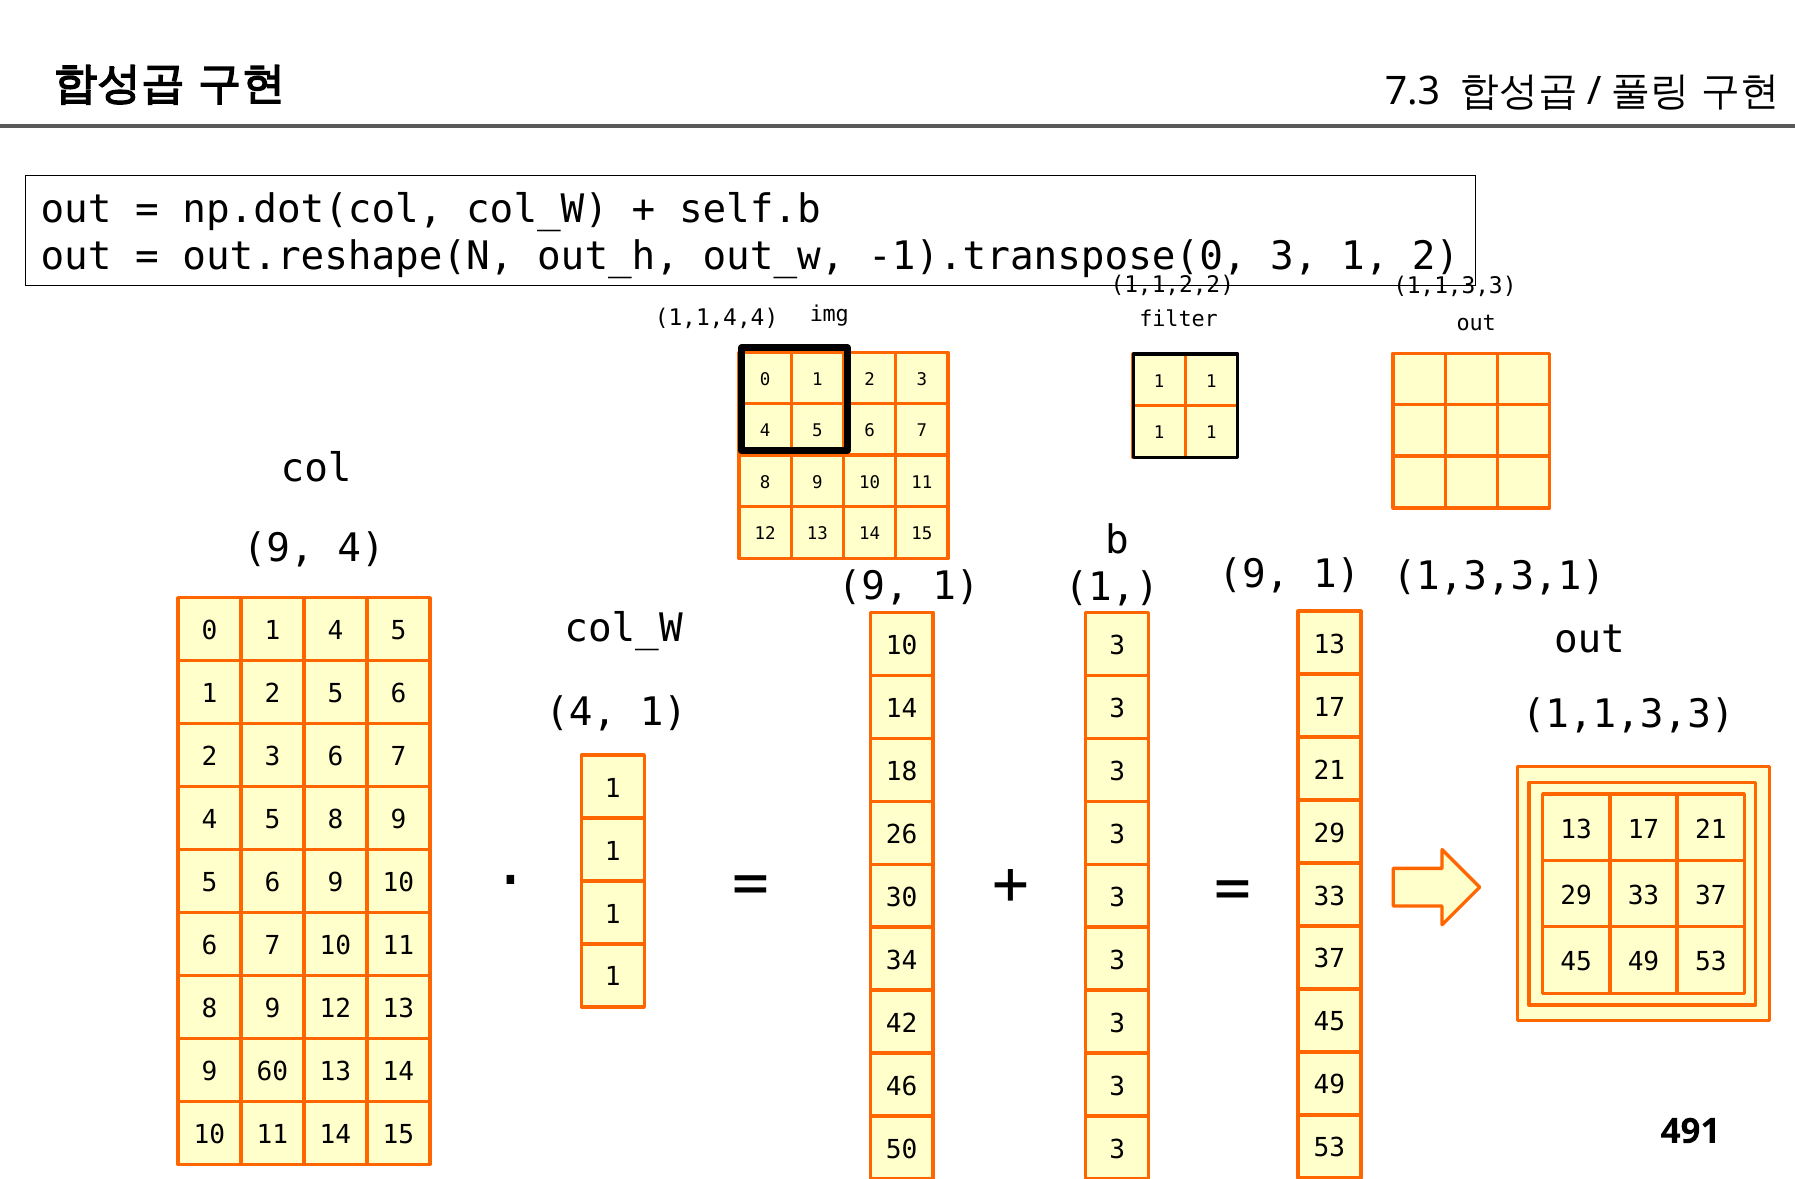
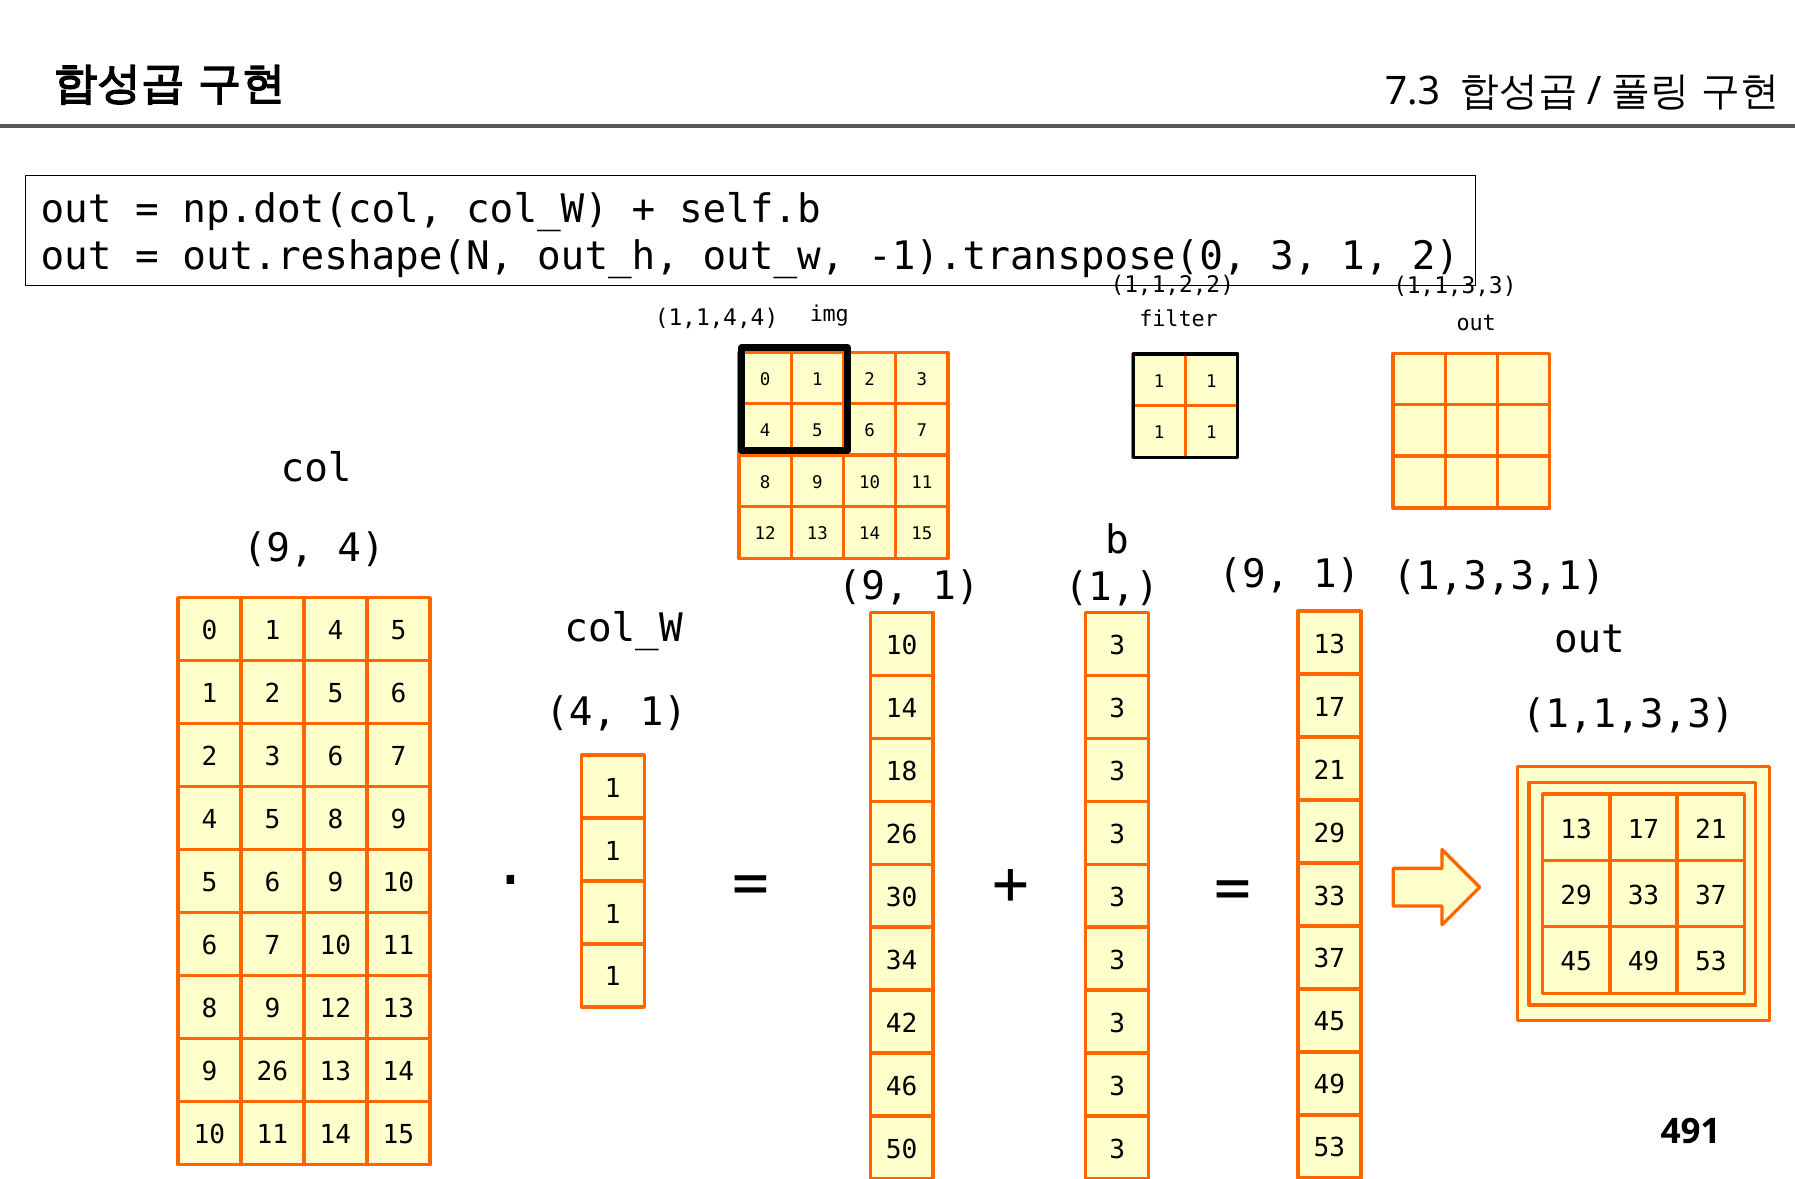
9 60: 60 -> 26
